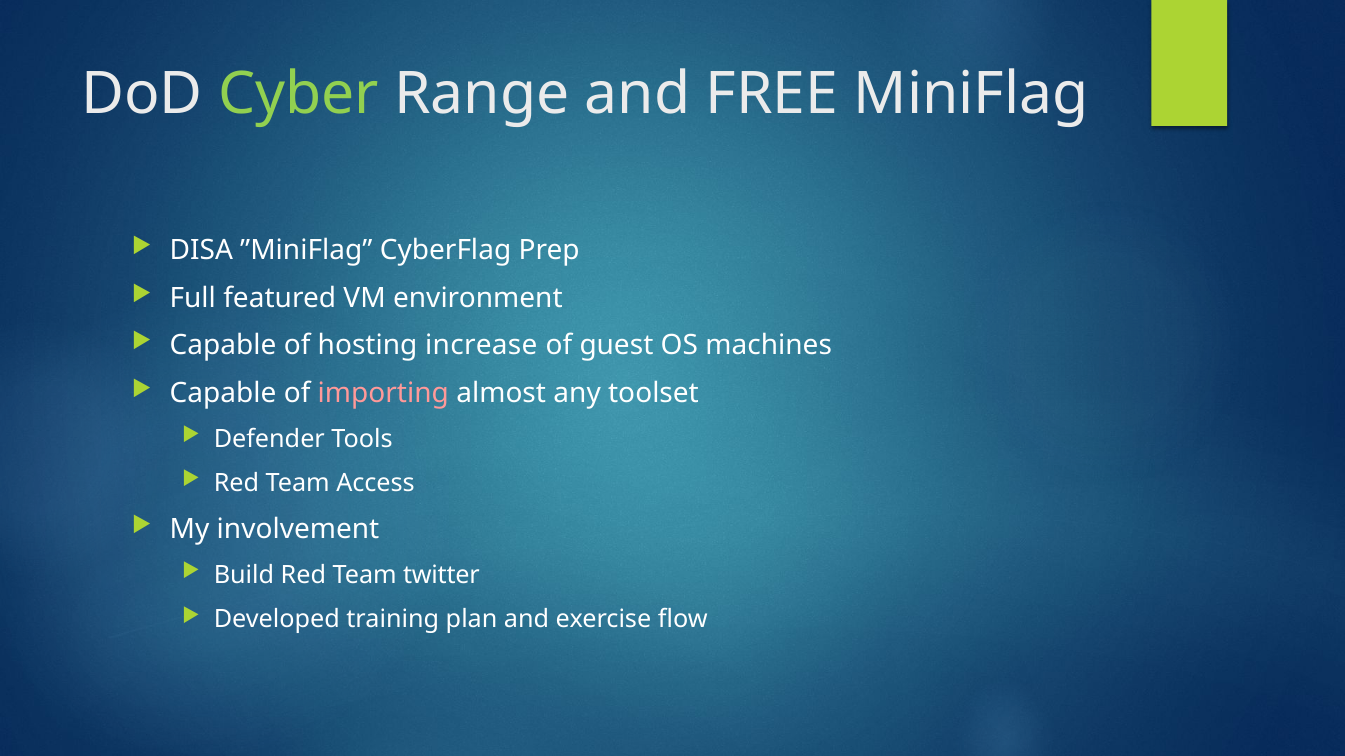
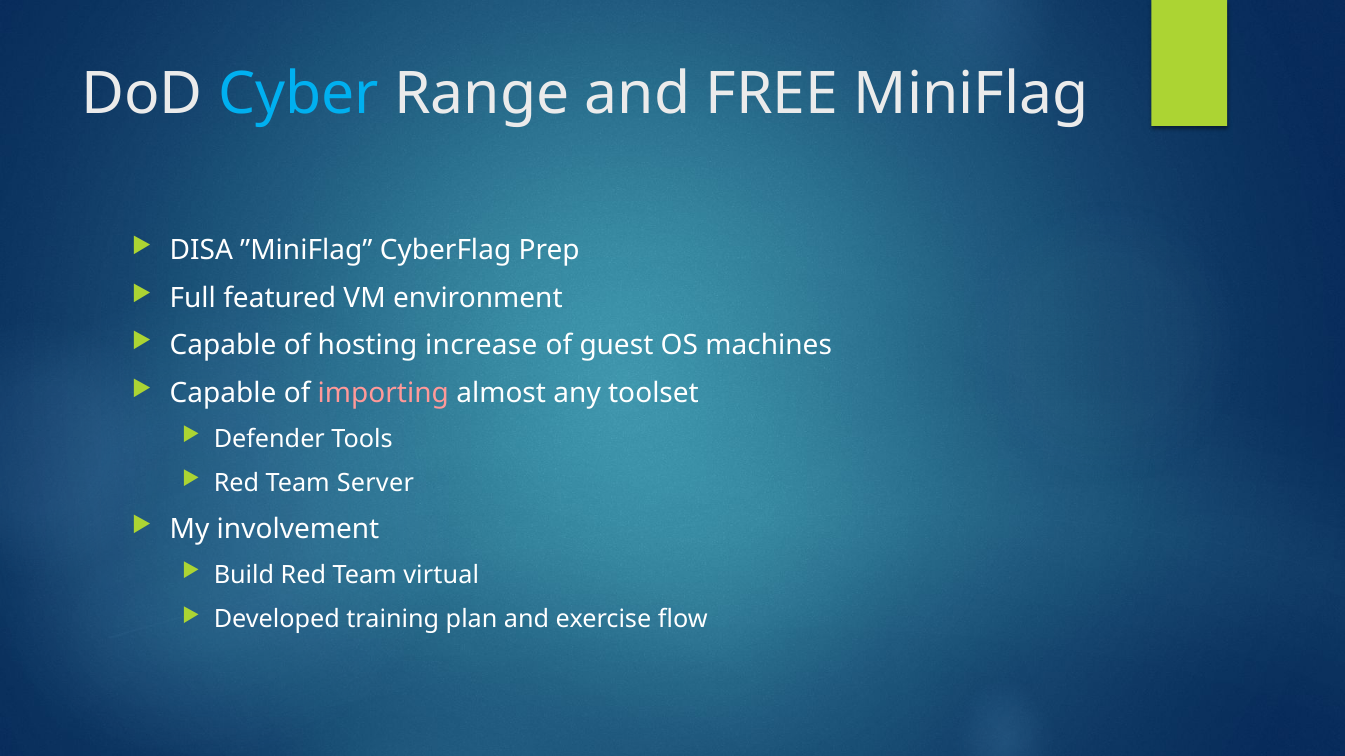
Cyber colour: light green -> light blue
Access: Access -> Server
twitter: twitter -> virtual
